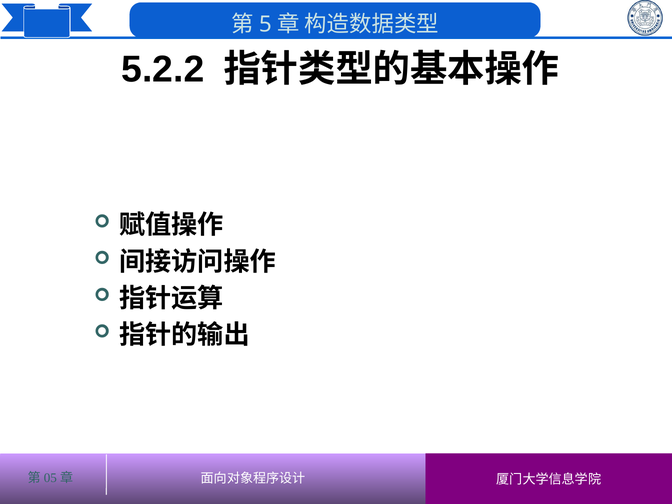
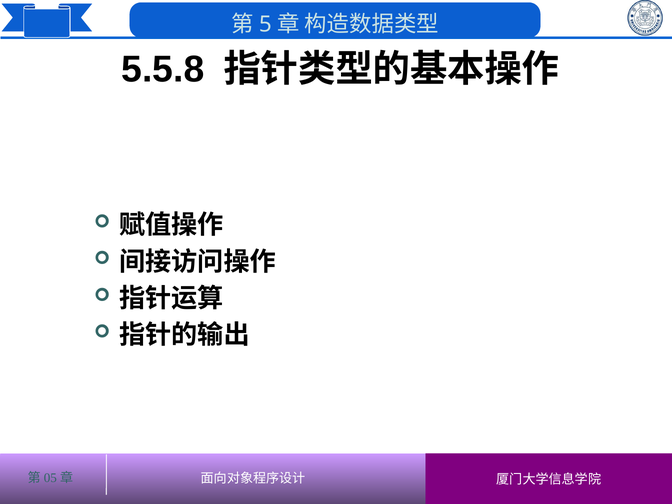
5.2.2: 5.2.2 -> 5.5.8
